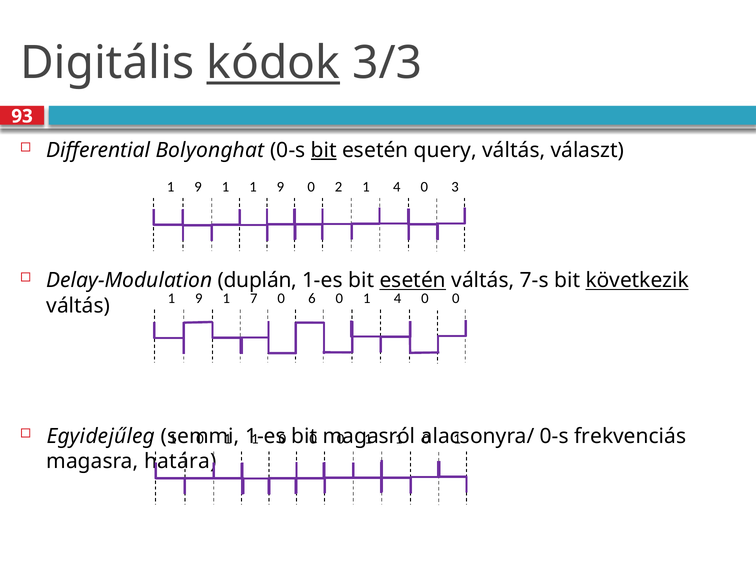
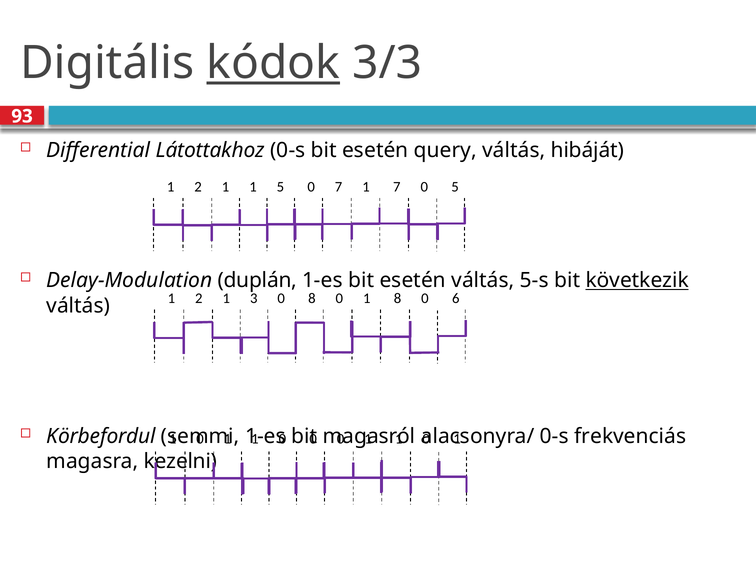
Bolyonghat: Bolyonghat -> Látottakhoz
bit at (324, 150) underline: present -> none
választ: választ -> hibáját
9 at (198, 187): 9 -> 2
1 1 9: 9 -> 5
0 2: 2 -> 7
4 at (397, 187): 4 -> 7
0 3: 3 -> 5
esetén at (413, 280) underline: present -> none
7-s: 7-s -> 5-s
9 at (199, 299): 9 -> 2
7: 7 -> 3
0 6: 6 -> 8
0 1 4: 4 -> 8
0 at (456, 299): 0 -> 6
Egyidejűleg: Egyidejűleg -> Körbefordul
határa: határa -> kezelni
